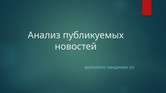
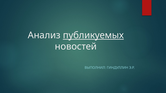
публикуемых underline: none -> present
